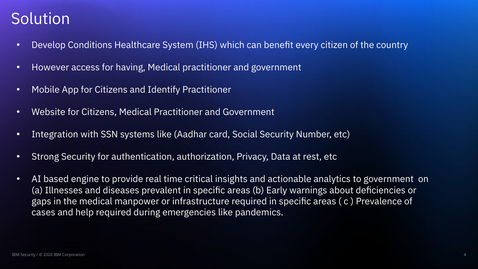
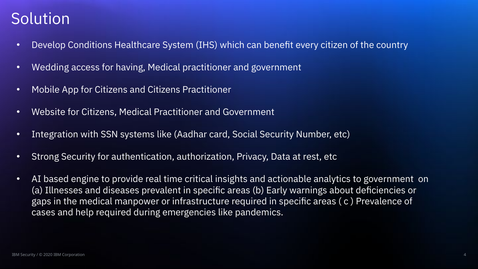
However: However -> Wedding
and Identify: Identify -> Citizens
